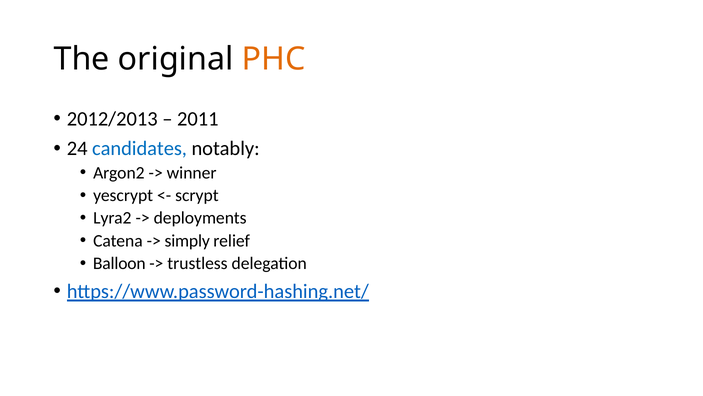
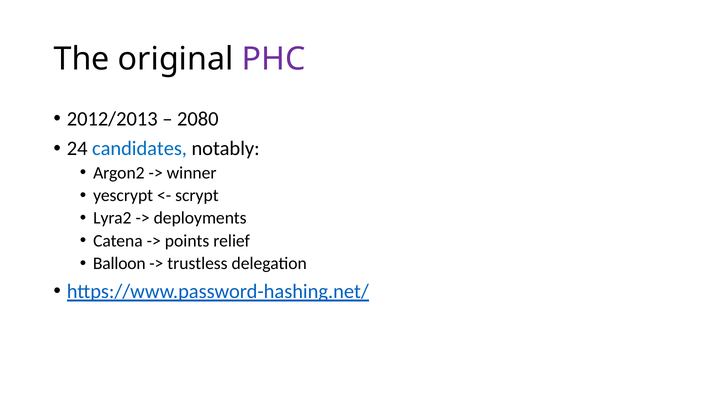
PHC colour: orange -> purple
2011: 2011 -> 2080
simply: simply -> points
